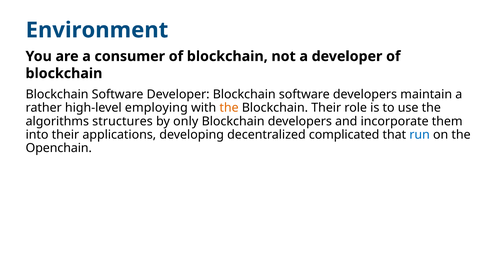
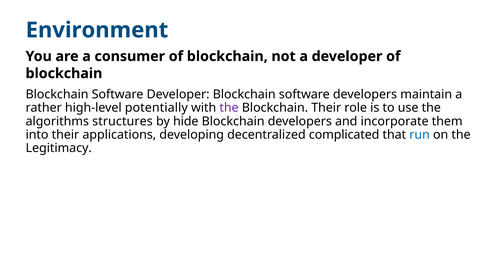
employing: employing -> potentially
the at (229, 108) colour: orange -> purple
only: only -> hide
Openchain: Openchain -> Legitimacy
